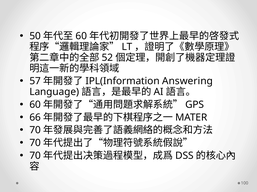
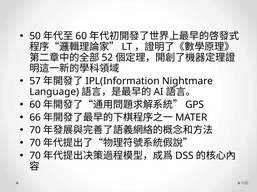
Answering: Answering -> Nightmare
